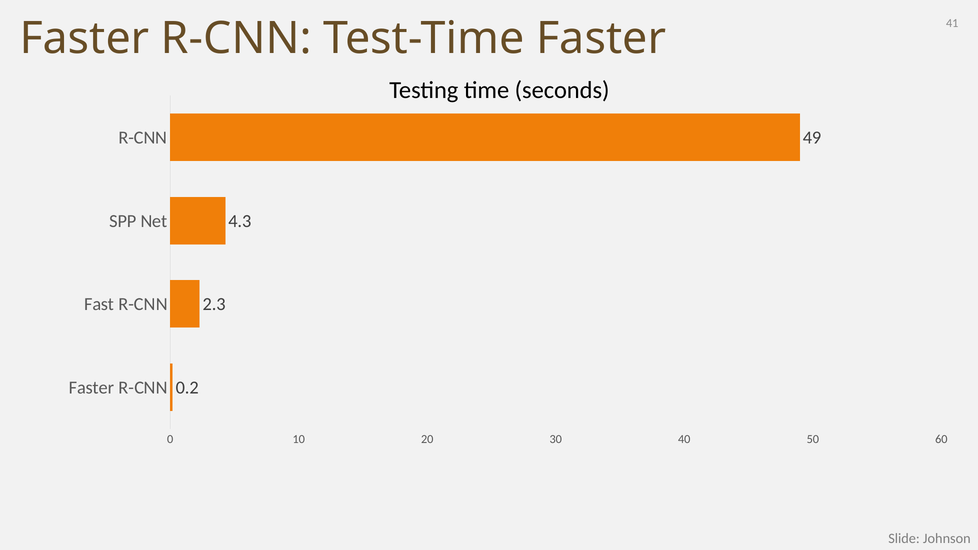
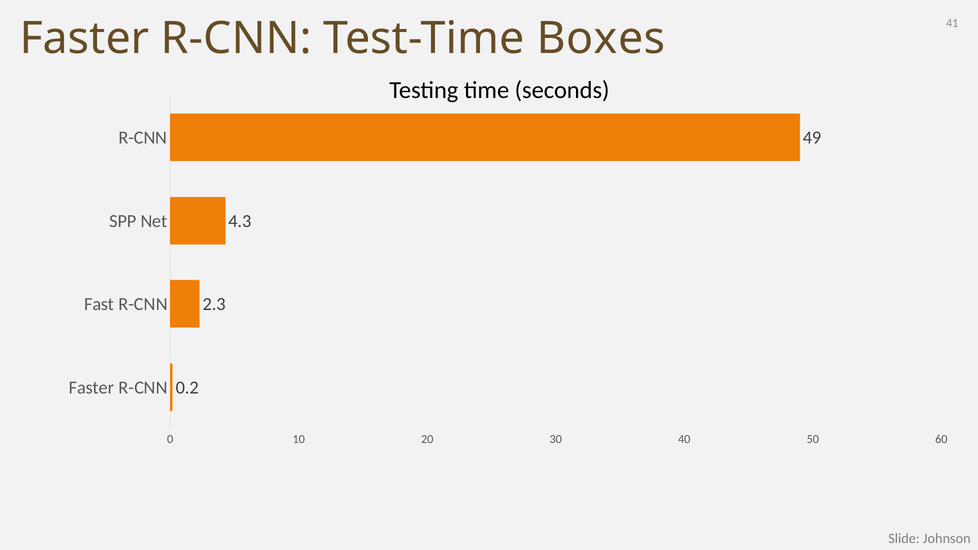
Test-Time Faster: Faster -> Boxes
